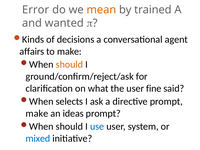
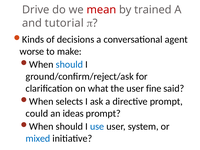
Error: Error -> Drive
mean colour: orange -> red
wanted: wanted -> tutorial
affairs: affairs -> worse
should at (69, 64) colour: orange -> blue
make at (37, 113): make -> could
